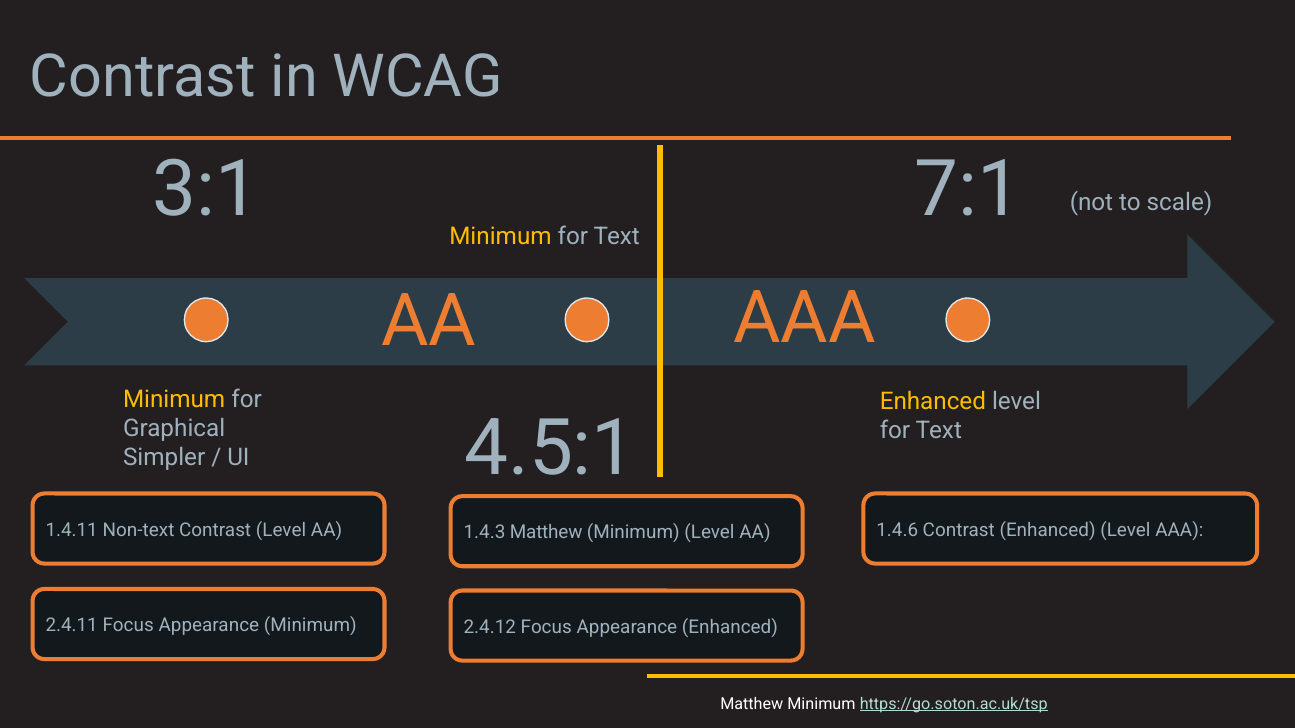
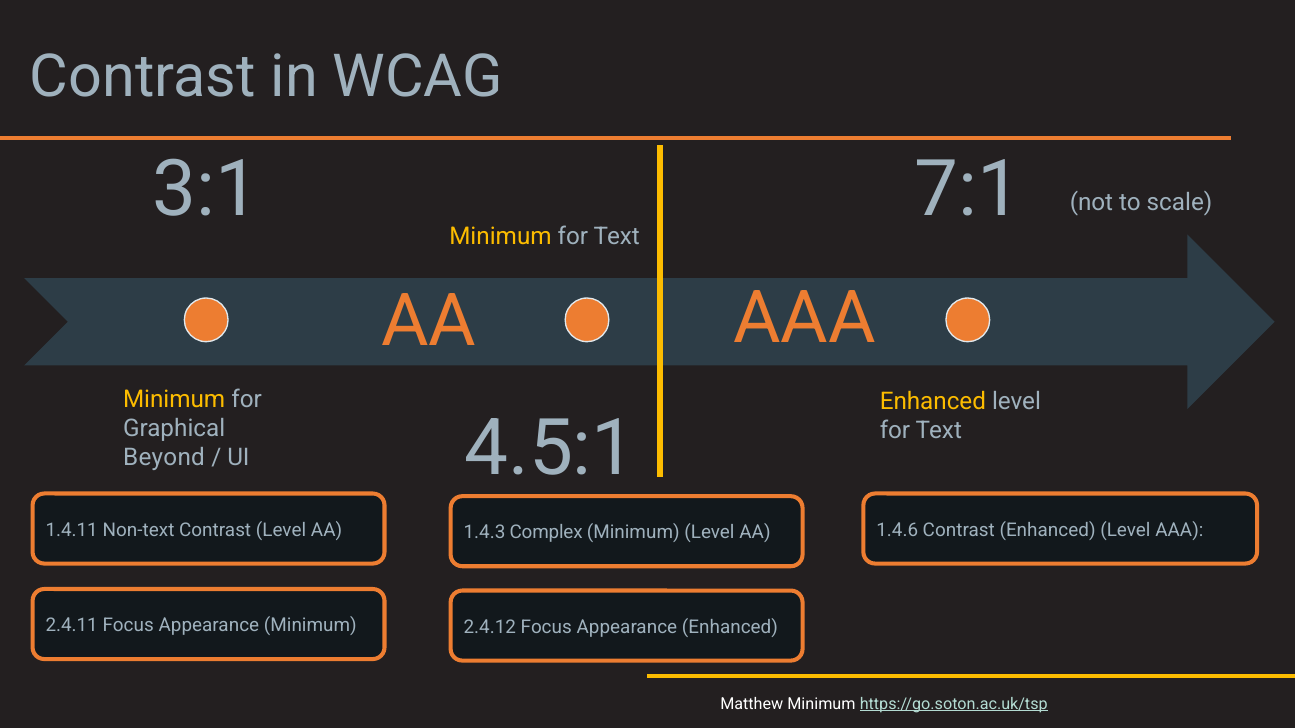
Simpler: Simpler -> Beyond
1.4.3 Matthew: Matthew -> Complex
